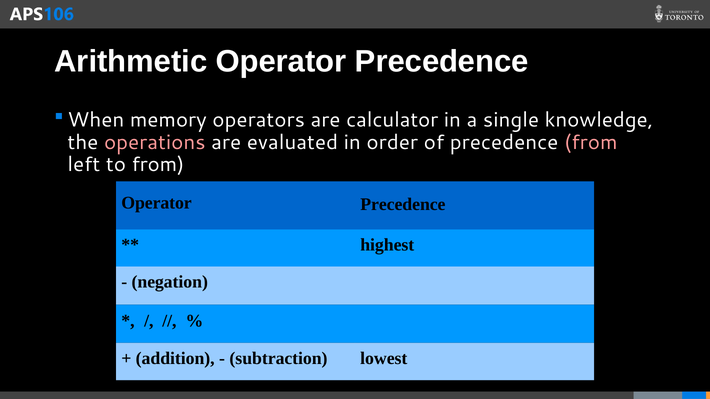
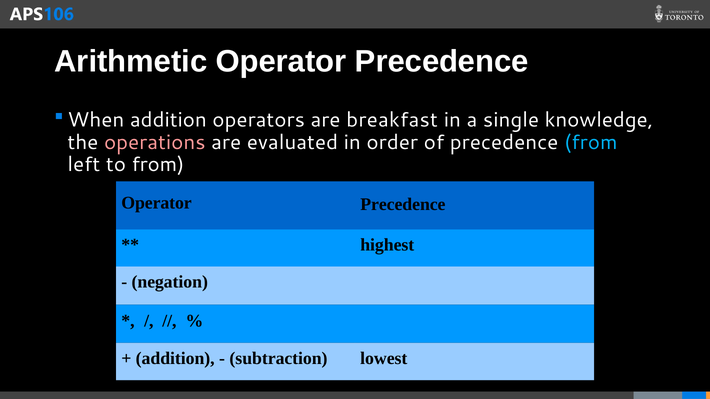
When memory: memory -> addition
calculator: calculator -> breakfast
from at (591, 142) colour: pink -> light blue
